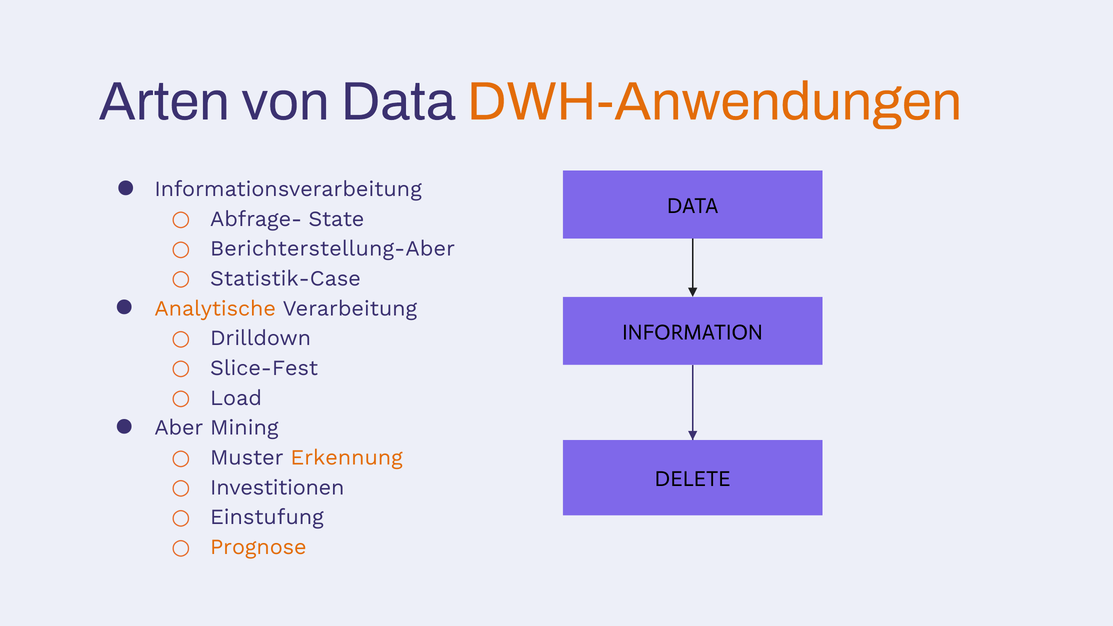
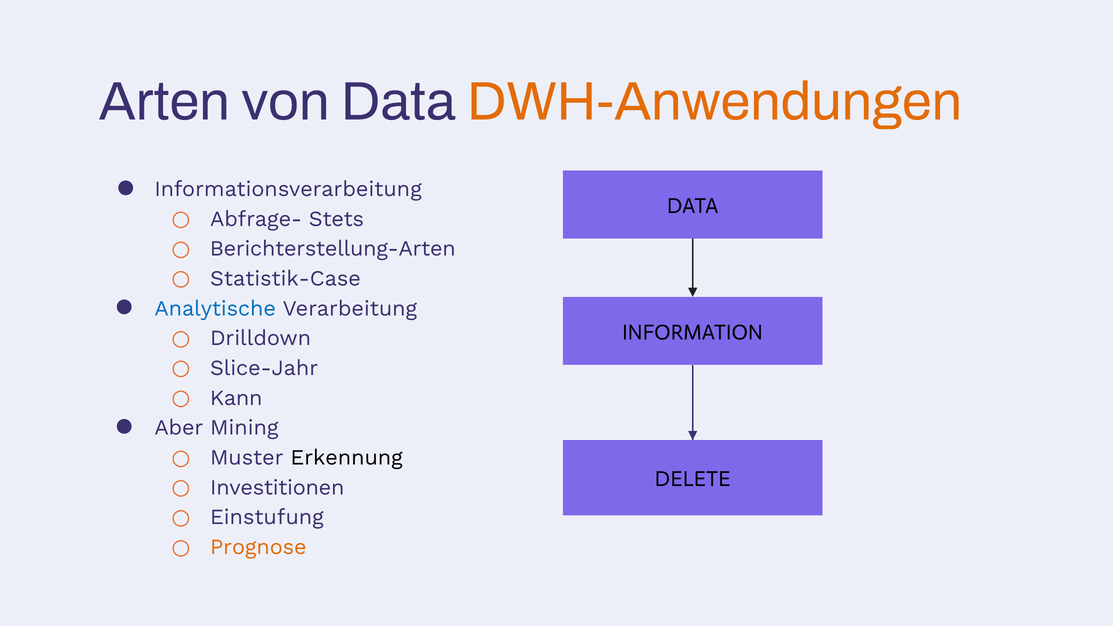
State: State -> Stets
Berichterstellung-Aber: Berichterstellung-Aber -> Berichterstellung-Arten
Analytische colour: orange -> blue
Slice-Fest: Slice-Fest -> Slice-Jahr
Load: Load -> Kann
Erkennung colour: orange -> black
